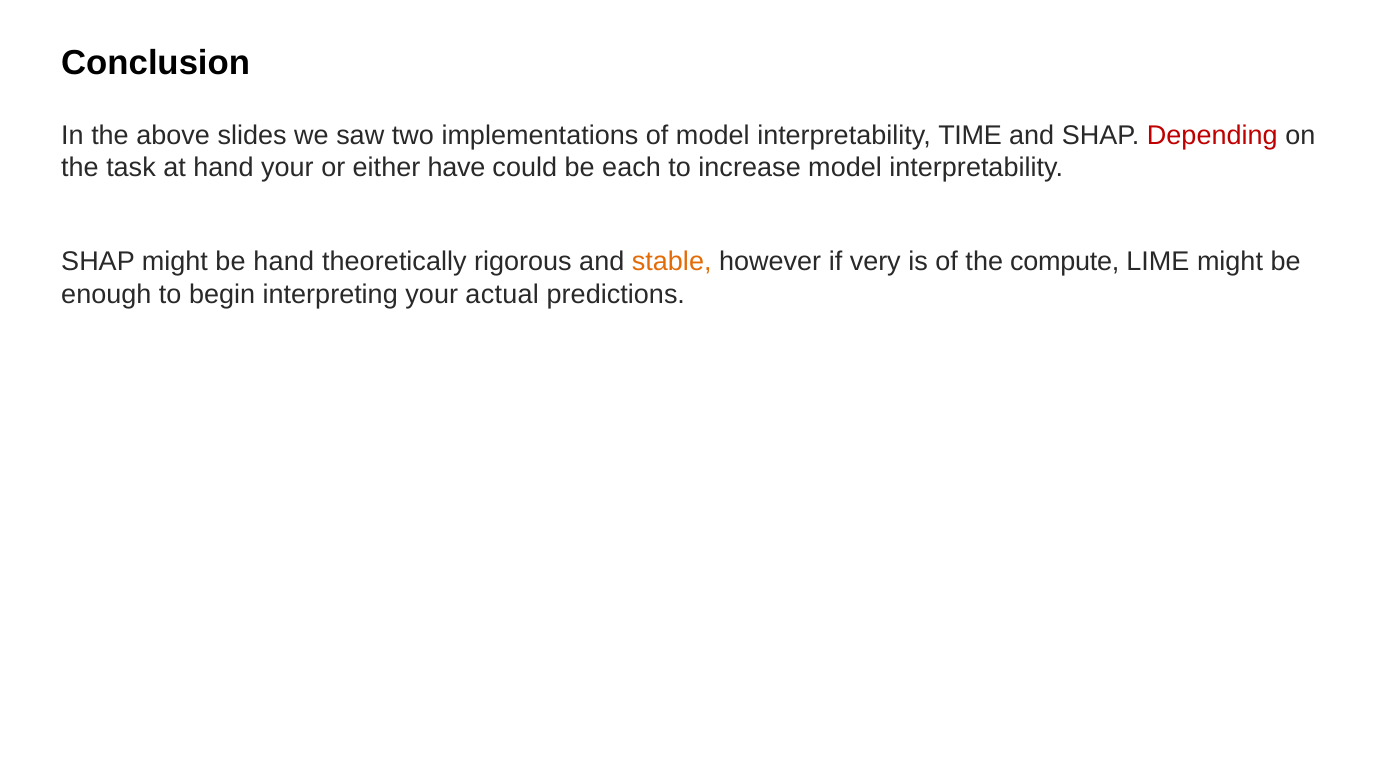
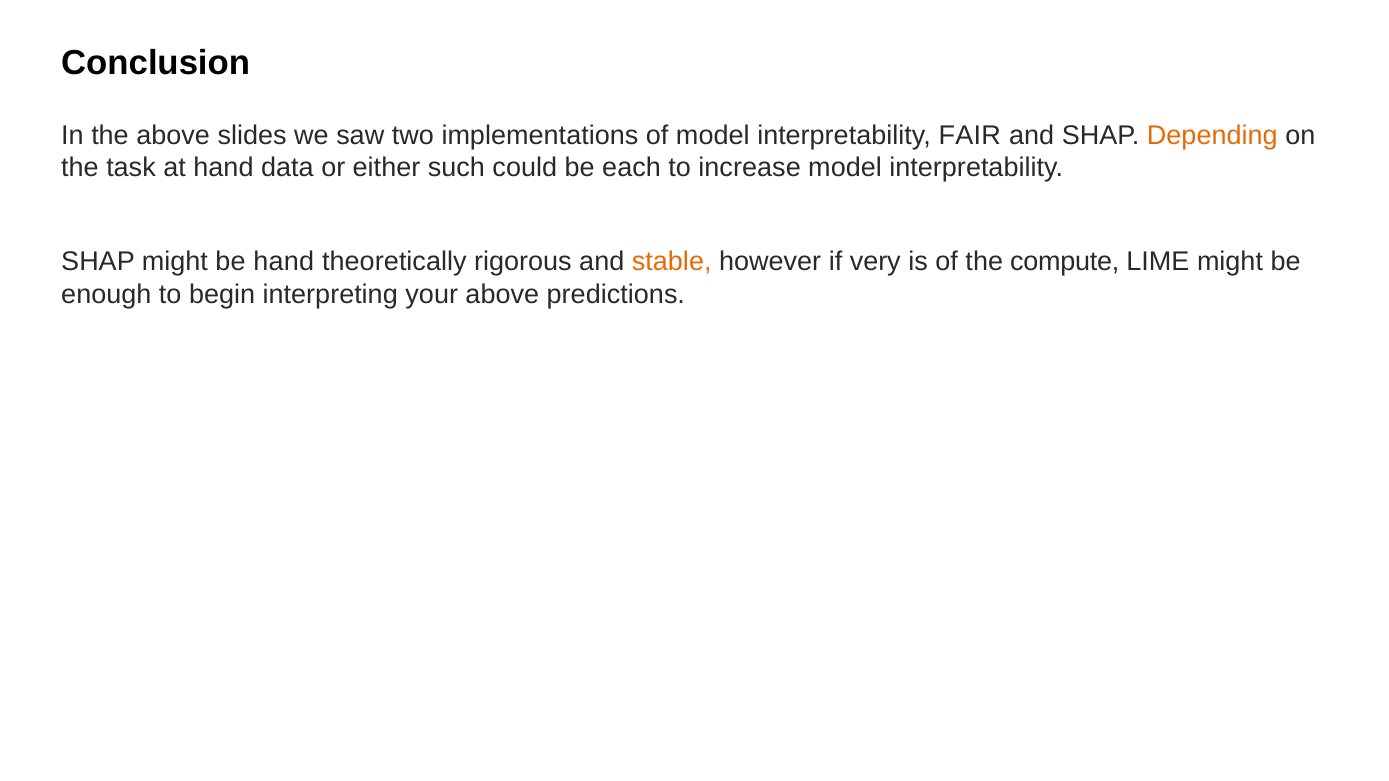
TIME: TIME -> FAIR
Depending colour: red -> orange
hand your: your -> data
have: have -> such
your actual: actual -> above
